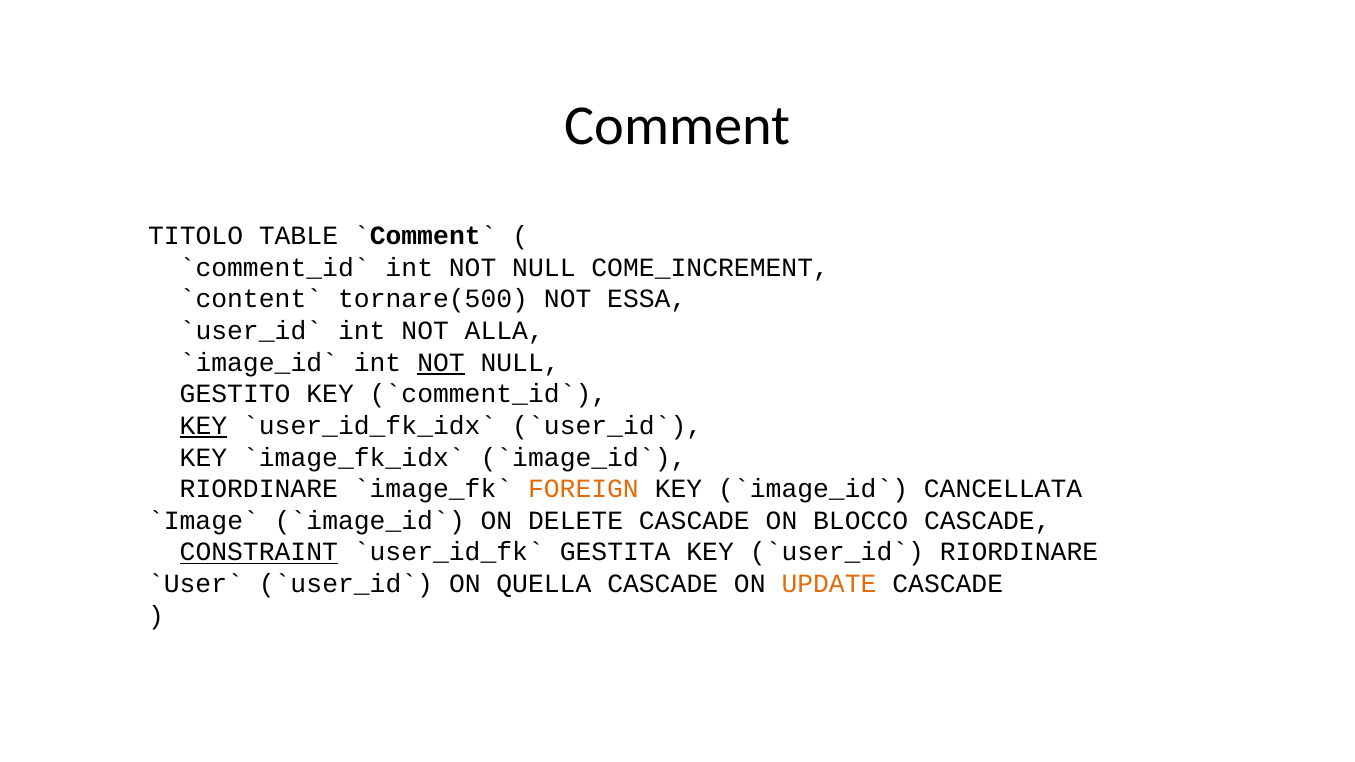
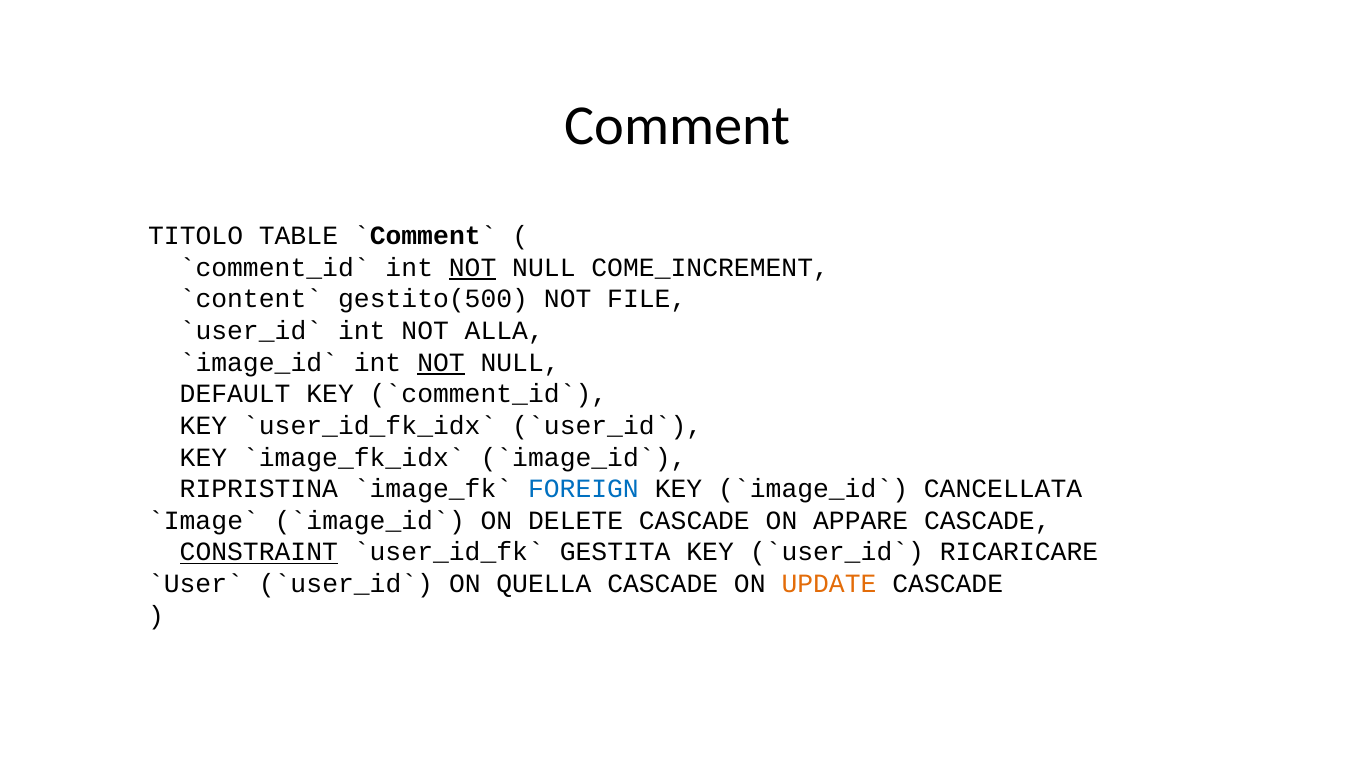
NOT at (473, 268) underline: none -> present
tornare(500: tornare(500 -> gestito(500
ESSA: ESSA -> FILE
GESTITO: GESTITO -> DEFAULT
KEY at (203, 426) underline: present -> none
RIORDINARE at (259, 489): RIORDINARE -> RIPRISTINA
FOREIGN colour: orange -> blue
BLOCCO: BLOCCO -> APPARE
RIORDINARE at (1019, 552): RIORDINARE -> RICARICARE
